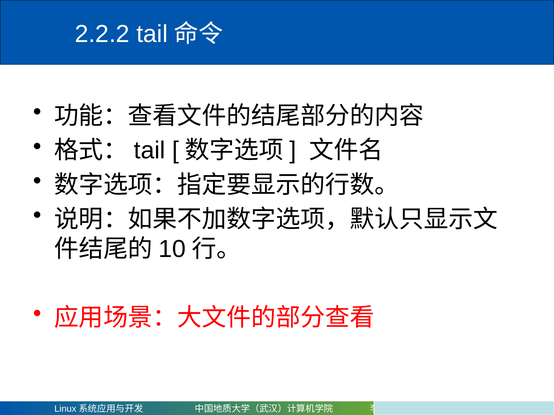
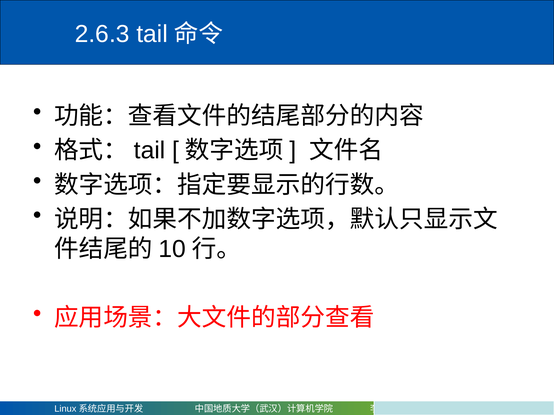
2.2.2: 2.2.2 -> 2.6.3
